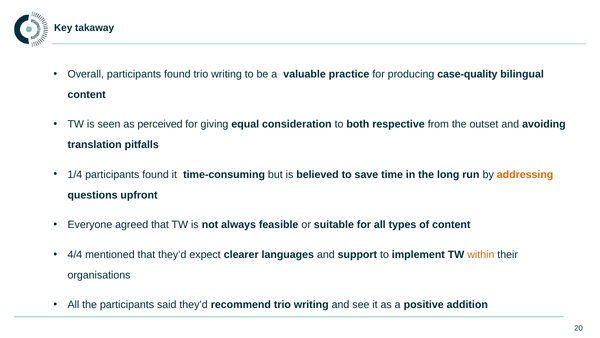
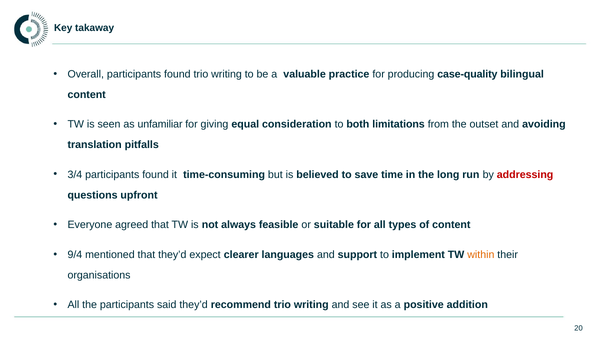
perceived: perceived -> unfamiliar
respective: respective -> limitations
1/4: 1/4 -> 3/4
addressing colour: orange -> red
4/4: 4/4 -> 9/4
